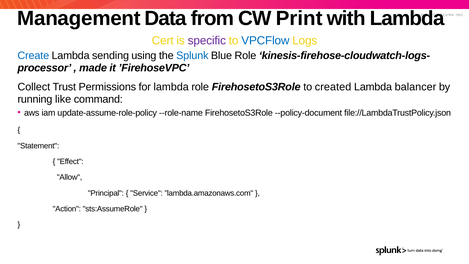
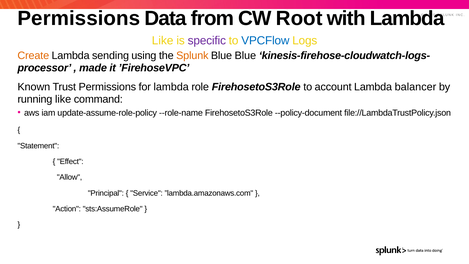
Management at (79, 18): Management -> Permissions
Print: Print -> Root
Cert at (163, 41): Cert -> Like
Create colour: blue -> orange
Splunk at (192, 56) colour: blue -> orange
Blue Role: Role -> Blue
Collect: Collect -> Known
created: created -> account
